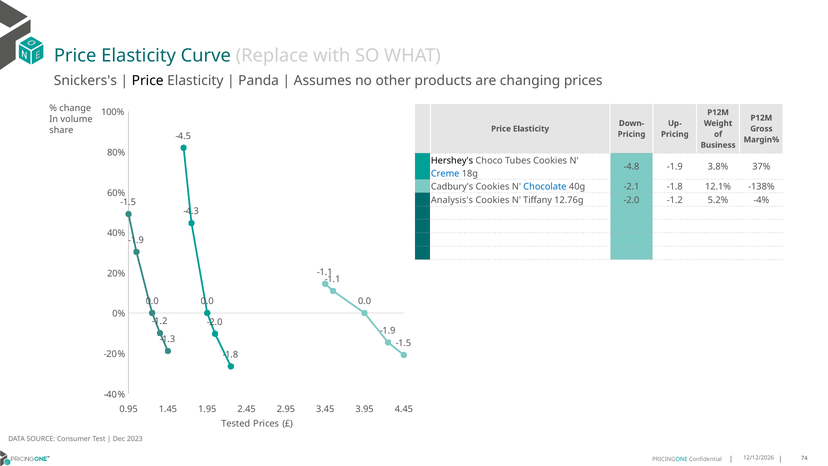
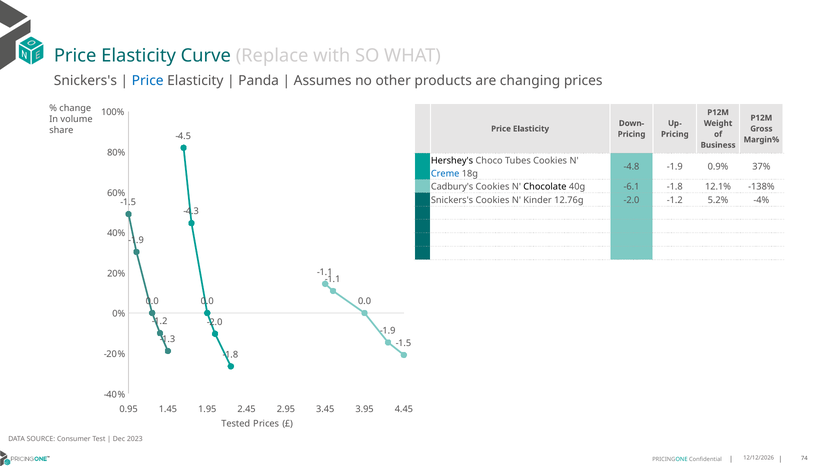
Price at (148, 81) colour: black -> blue
3.8%: 3.8% -> 0.9%
Chocolate colour: blue -> black
-2.1: -2.1 -> -6.1
Analysis's at (452, 200): Analysis's -> Snickers's
Tiffany: Tiffany -> Kinder
